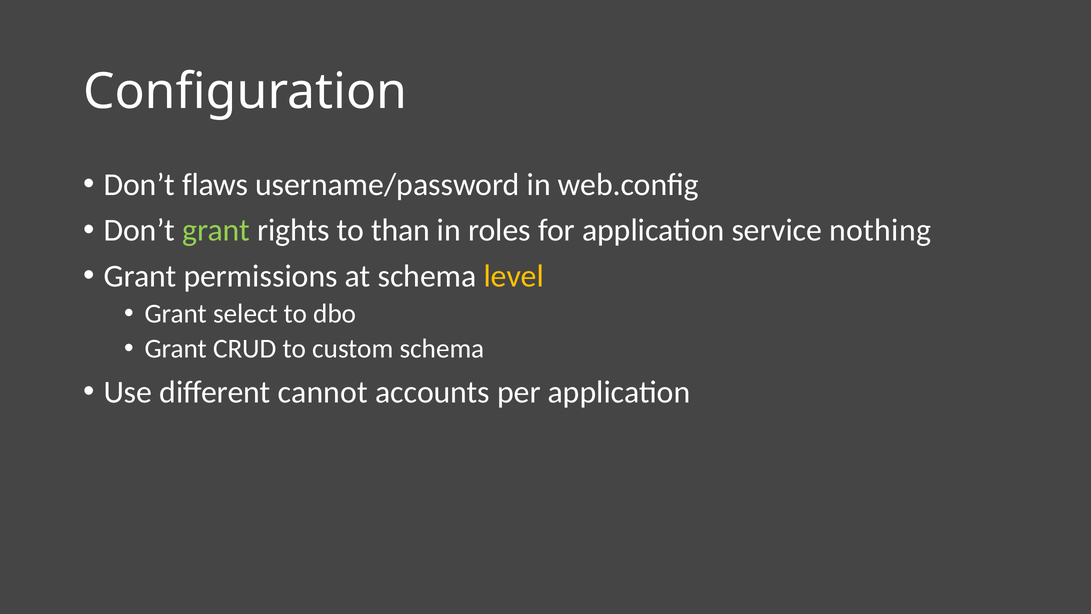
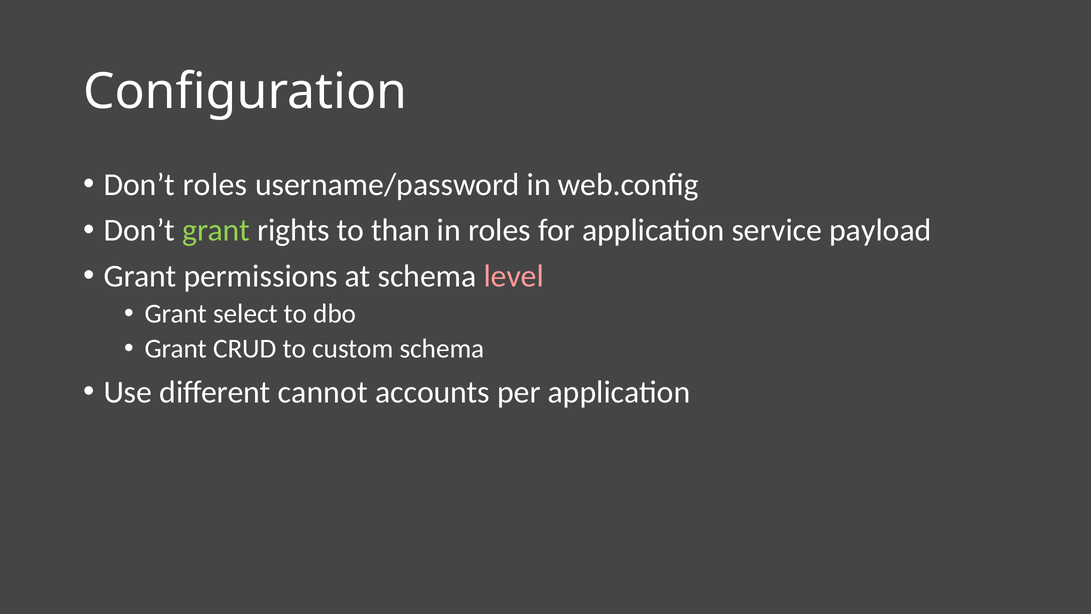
Don’t flaws: flaws -> roles
nothing: nothing -> payload
level colour: yellow -> pink
